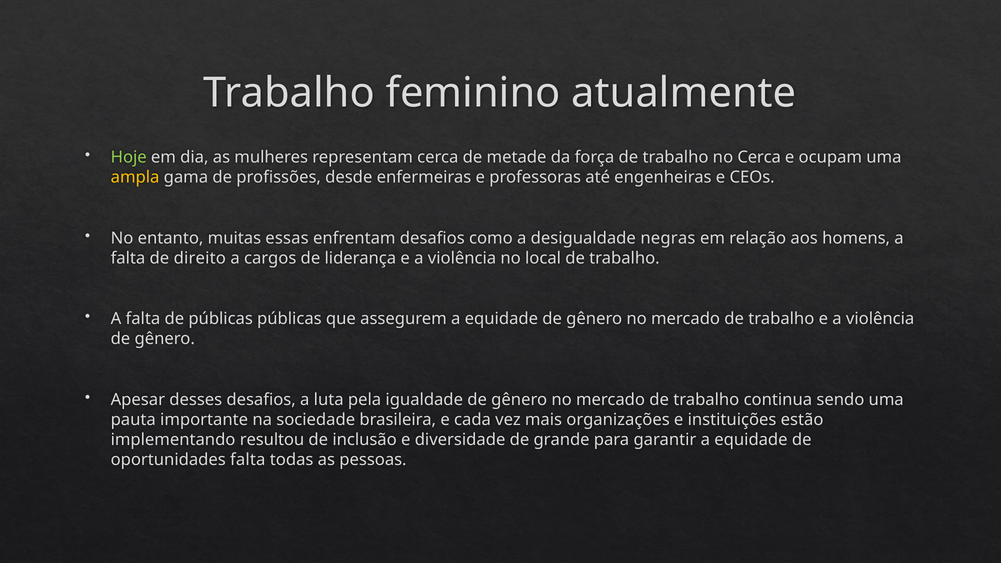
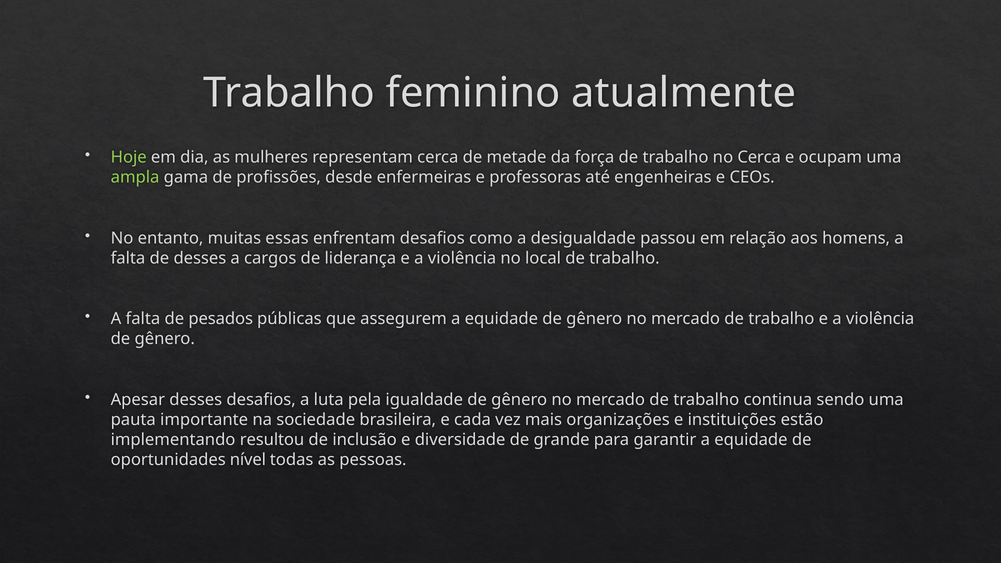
ampla colour: yellow -> light green
negras: negras -> passou
de direito: direito -> desses
de públicas: públicas -> pesados
oportunidades falta: falta -> nível
